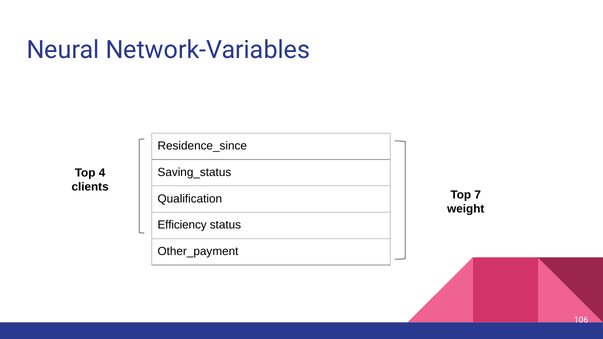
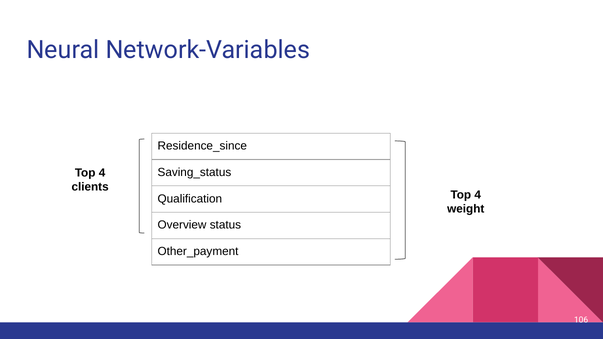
7 at (478, 195): 7 -> 4
Efficiency: Efficiency -> Overview
